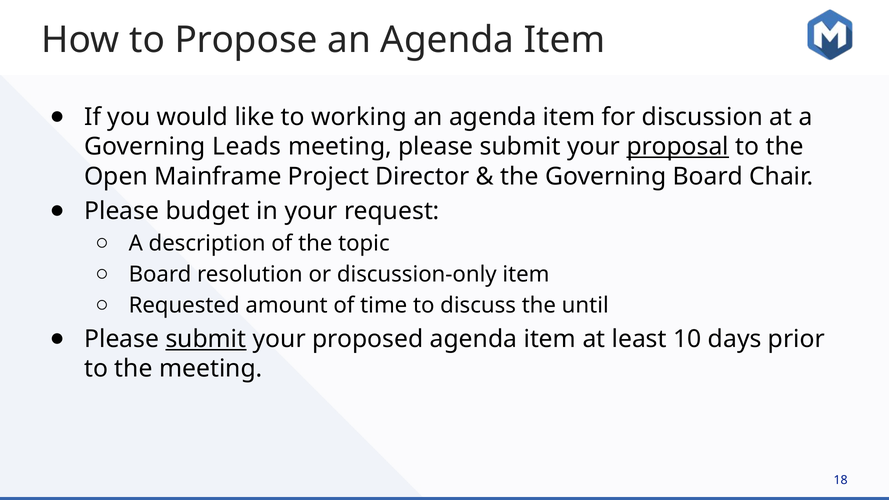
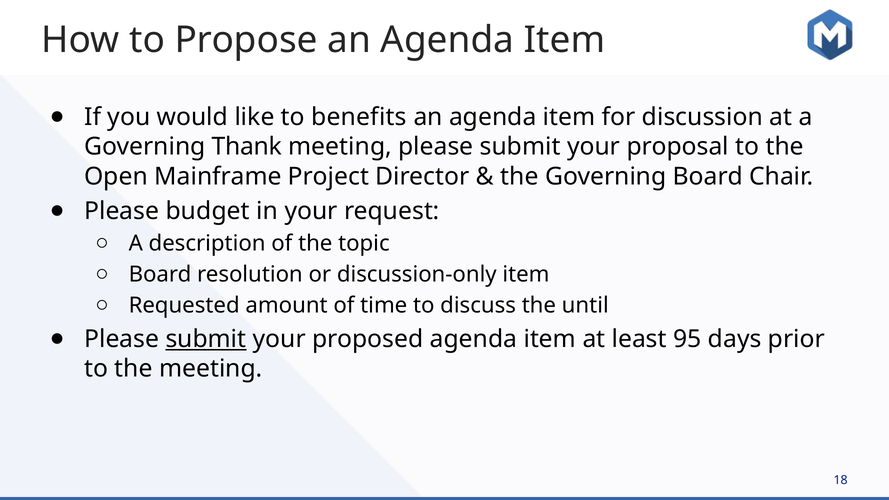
working: working -> benefits
Leads: Leads -> Thank
proposal underline: present -> none
10: 10 -> 95
